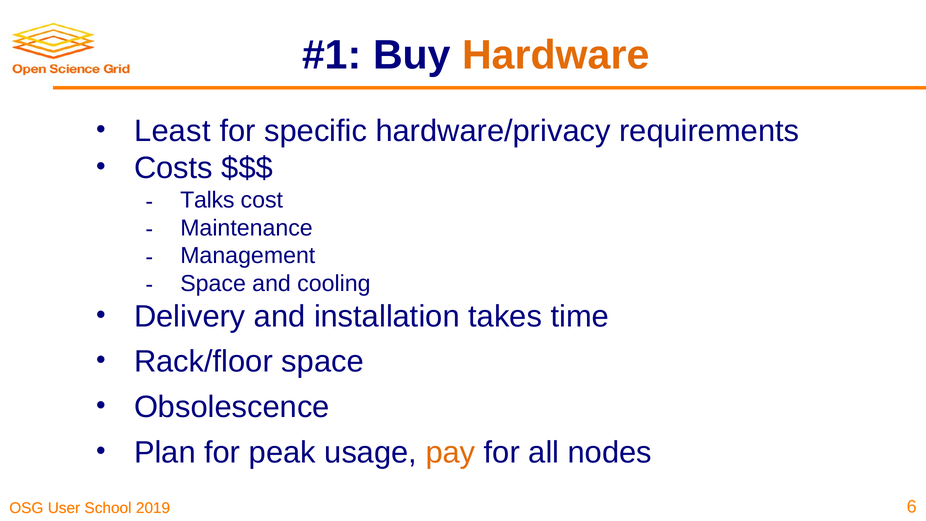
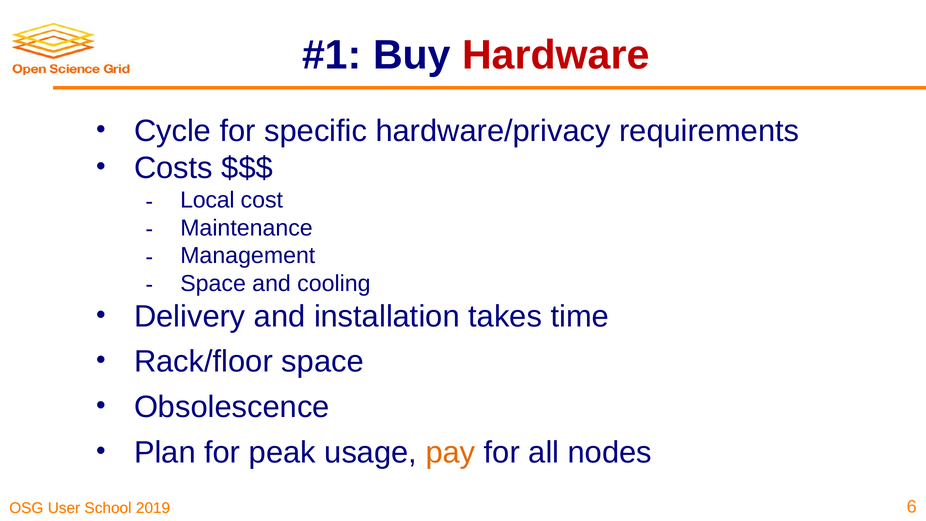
Hardware colour: orange -> red
Least: Least -> Cycle
Talks: Talks -> Local
